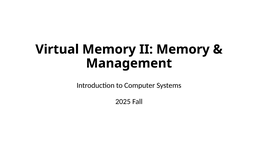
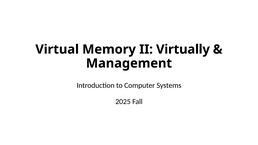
II Memory: Memory -> Virtually
